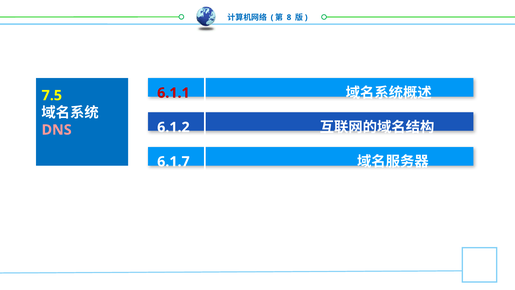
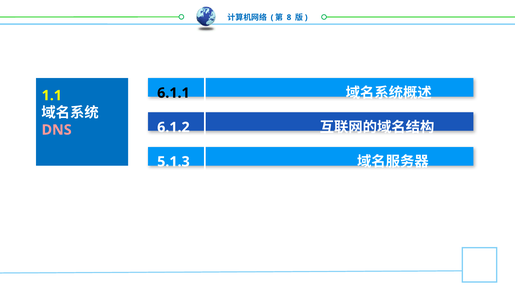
6.1.1 colour: red -> black
7.5: 7.5 -> 1.1
6.1.7: 6.1.7 -> 5.1.3
